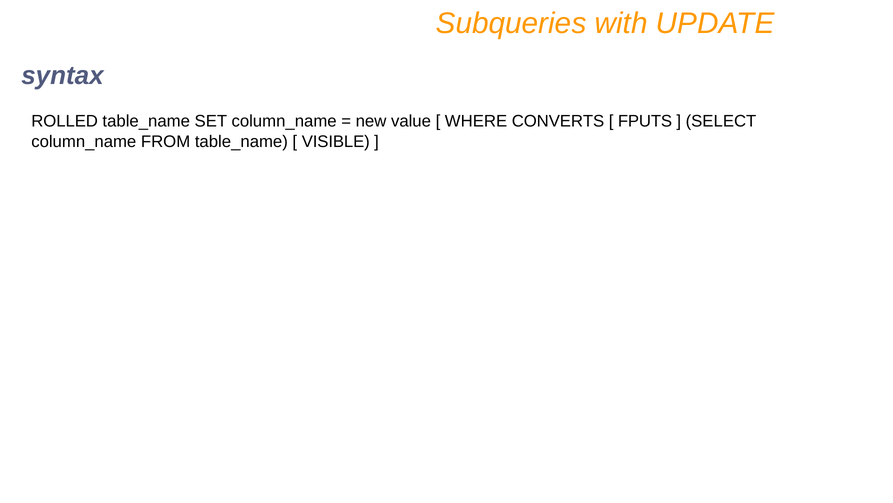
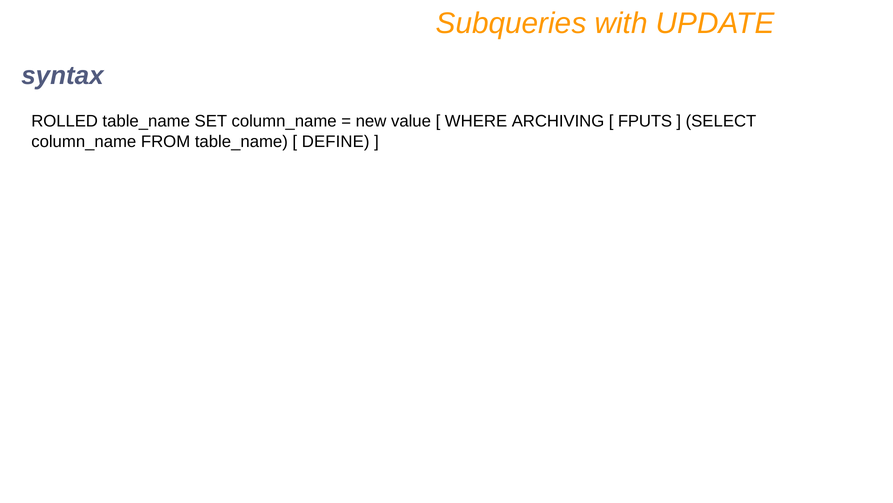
CONVERTS: CONVERTS -> ARCHIVING
VISIBLE: VISIBLE -> DEFINE
